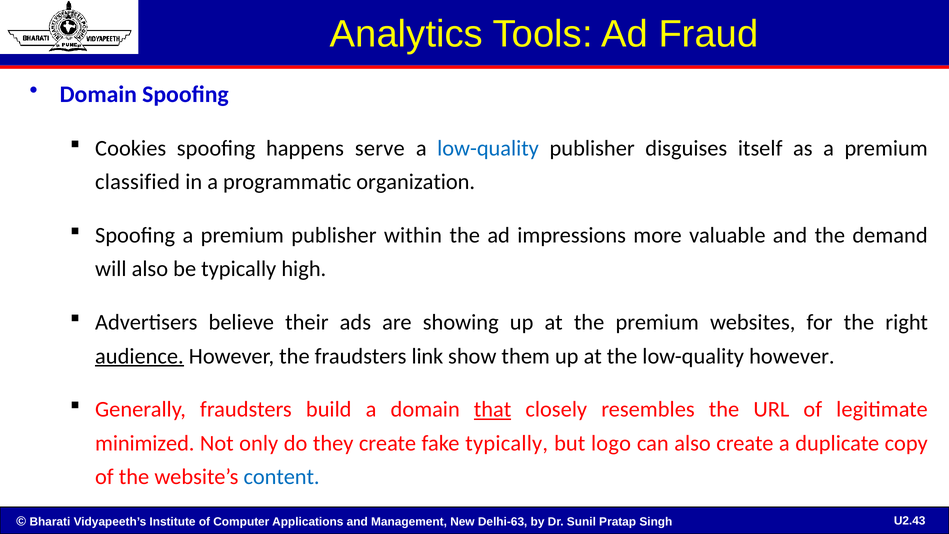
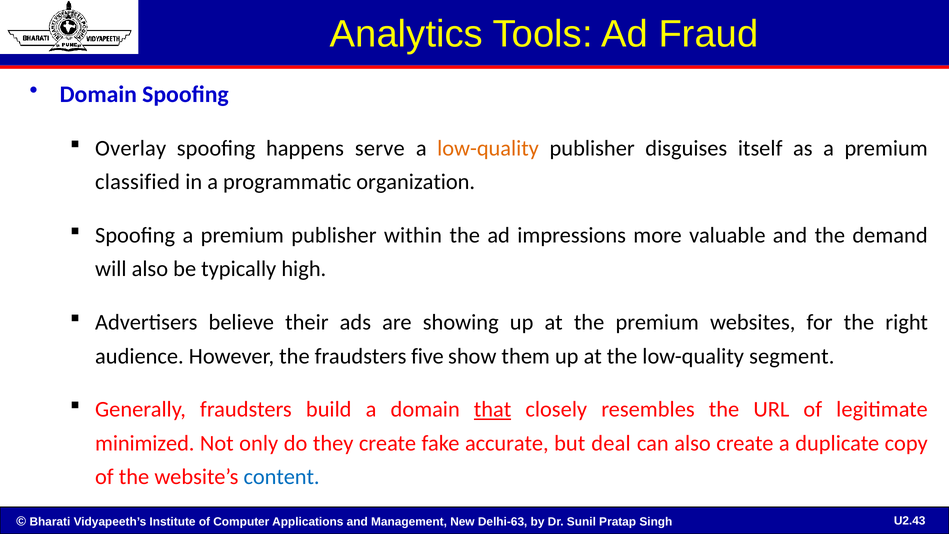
Cookies: Cookies -> Overlay
low-quality at (488, 148) colour: blue -> orange
audience underline: present -> none
link: link -> five
low-quality however: however -> segment
fake typically: typically -> accurate
logo: logo -> deal
